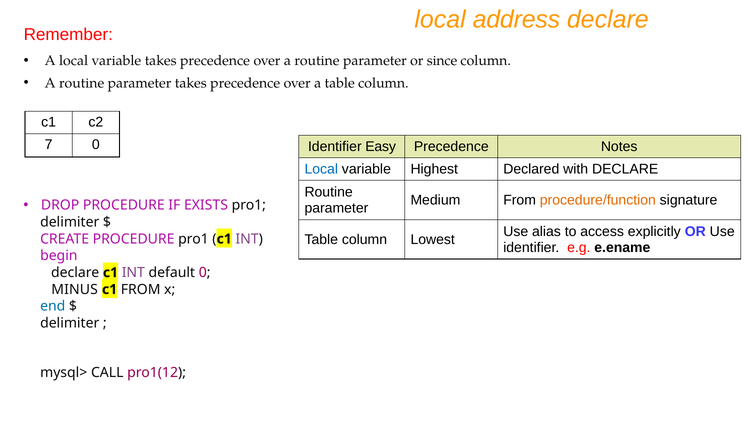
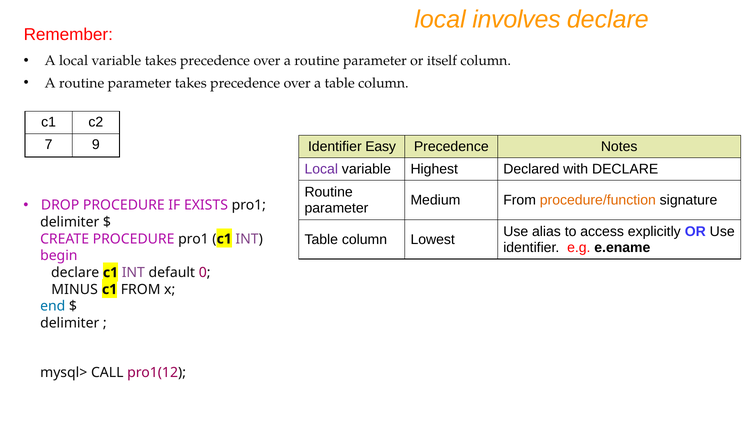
address: address -> involves
since: since -> itself
7 0: 0 -> 9
Local at (321, 169) colour: blue -> purple
